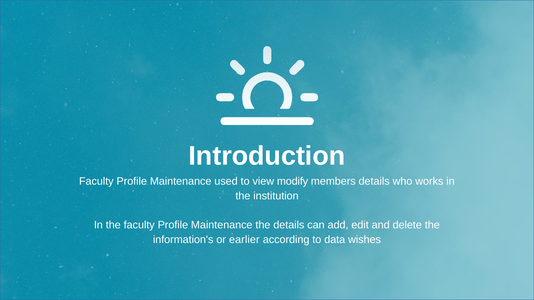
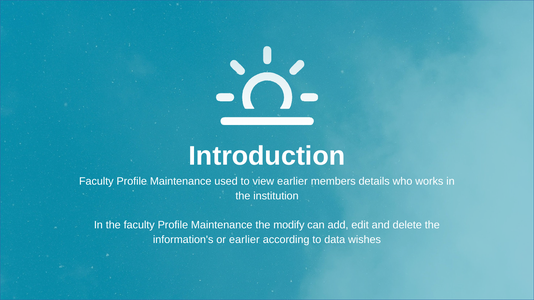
view modify: modify -> earlier
the details: details -> modify
